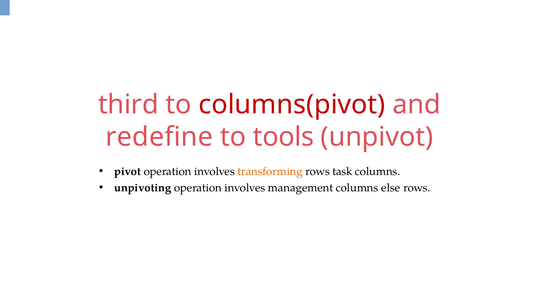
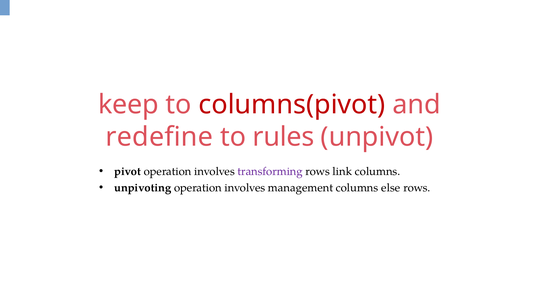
third: third -> keep
tools: tools -> rules
transforming colour: orange -> purple
task: task -> link
